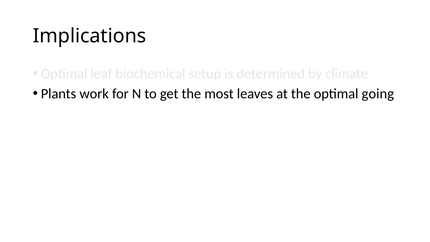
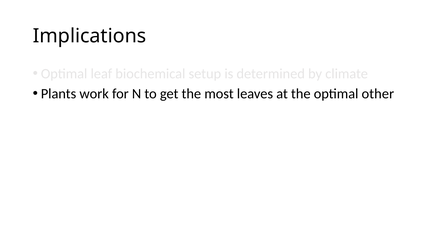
going: going -> other
